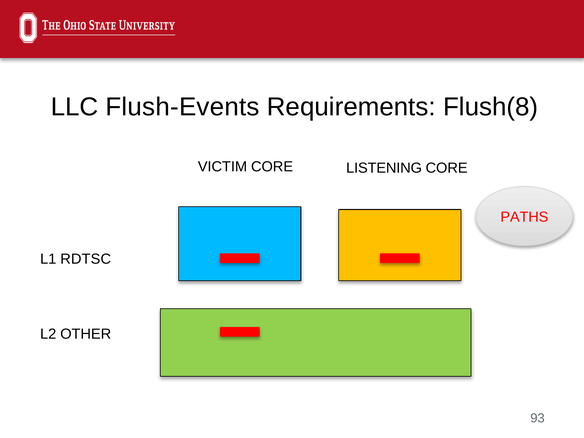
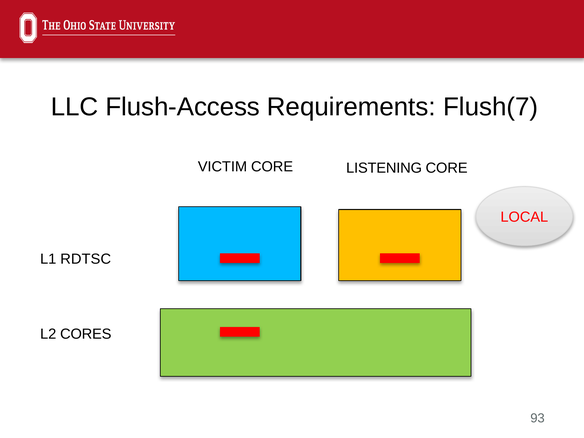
Flush-Events: Flush-Events -> Flush-Access
Flush(8: Flush(8 -> Flush(7
PATHS: PATHS -> LOCAL
OTHER: OTHER -> CORES
